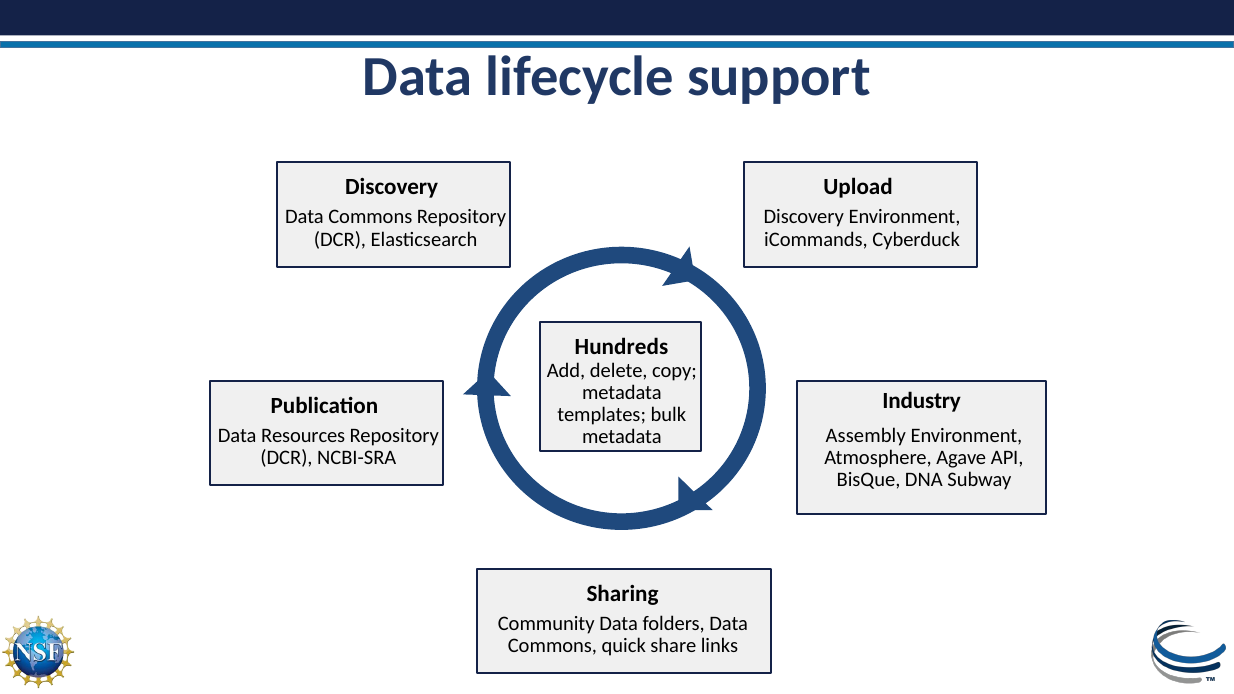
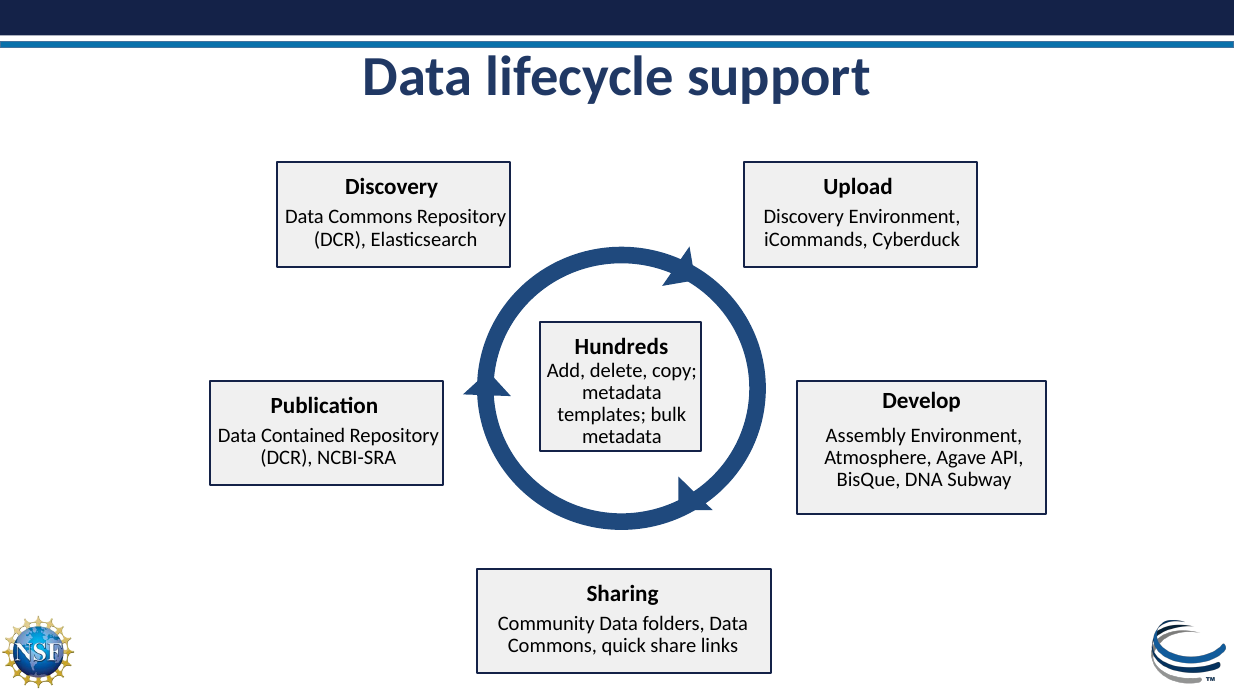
Industry: Industry -> Develop
Resources: Resources -> Contained
